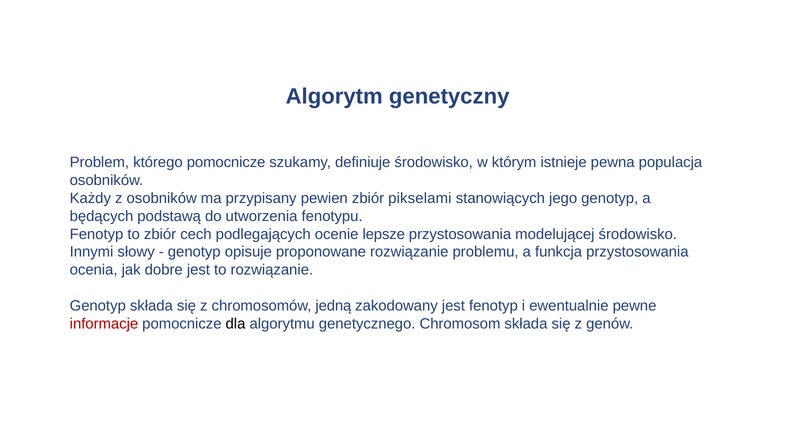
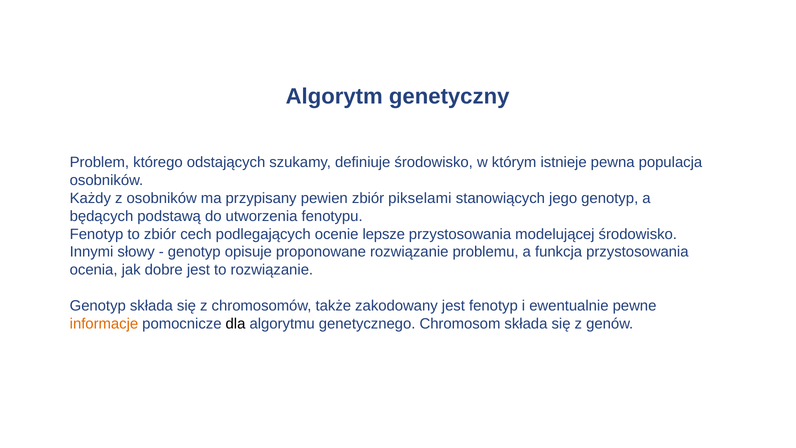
którego pomocnicze: pomocnicze -> odstających
jedną: jedną -> także
informacje colour: red -> orange
